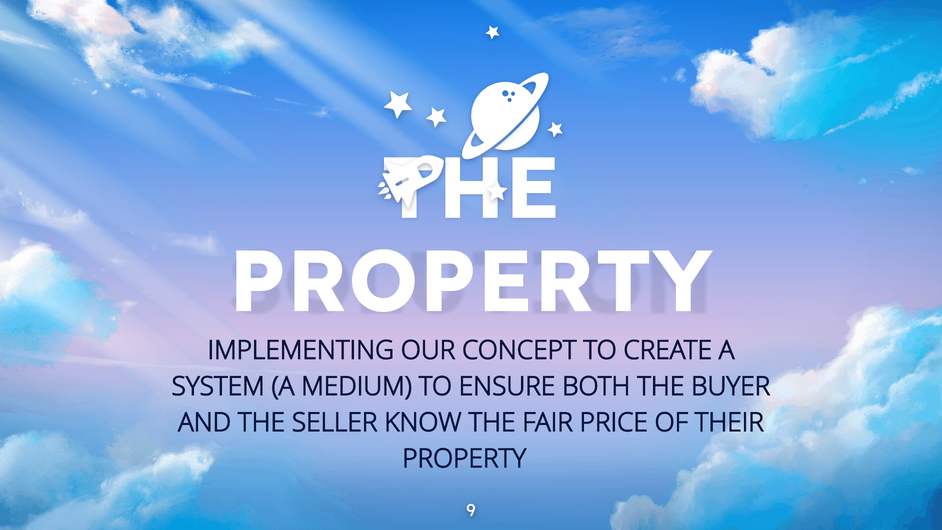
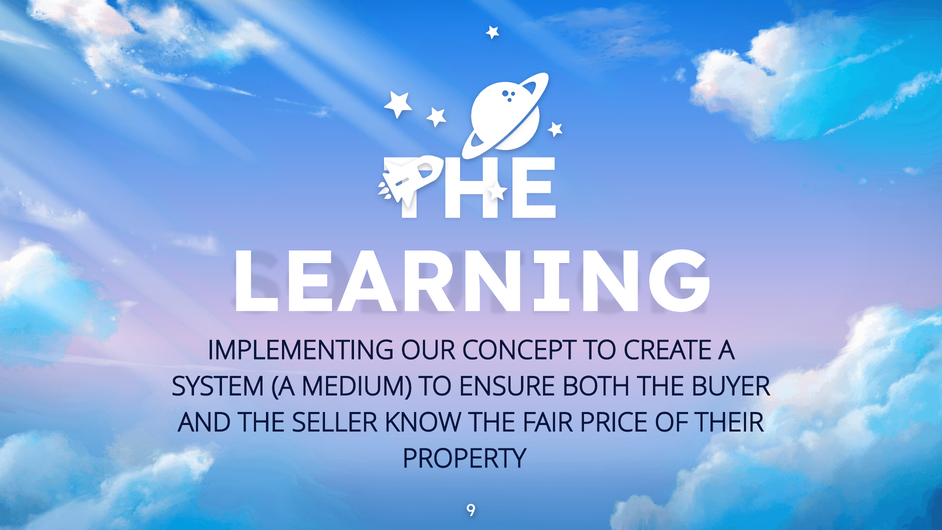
PROPERTY at (471, 283): PROPERTY -> LEARNING
